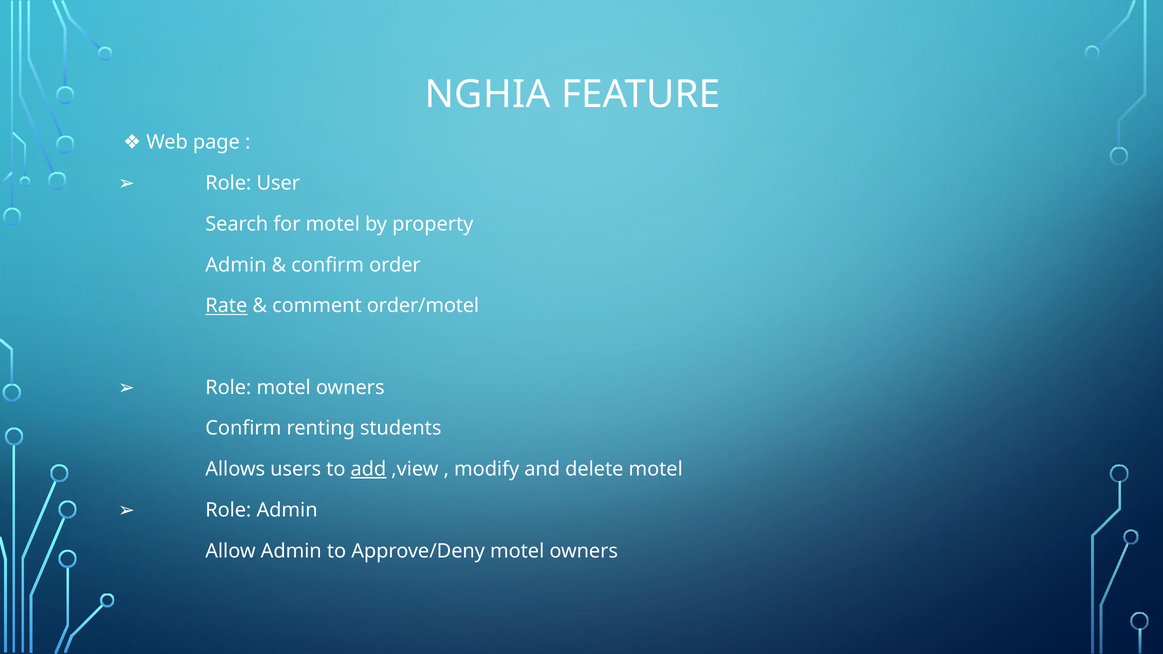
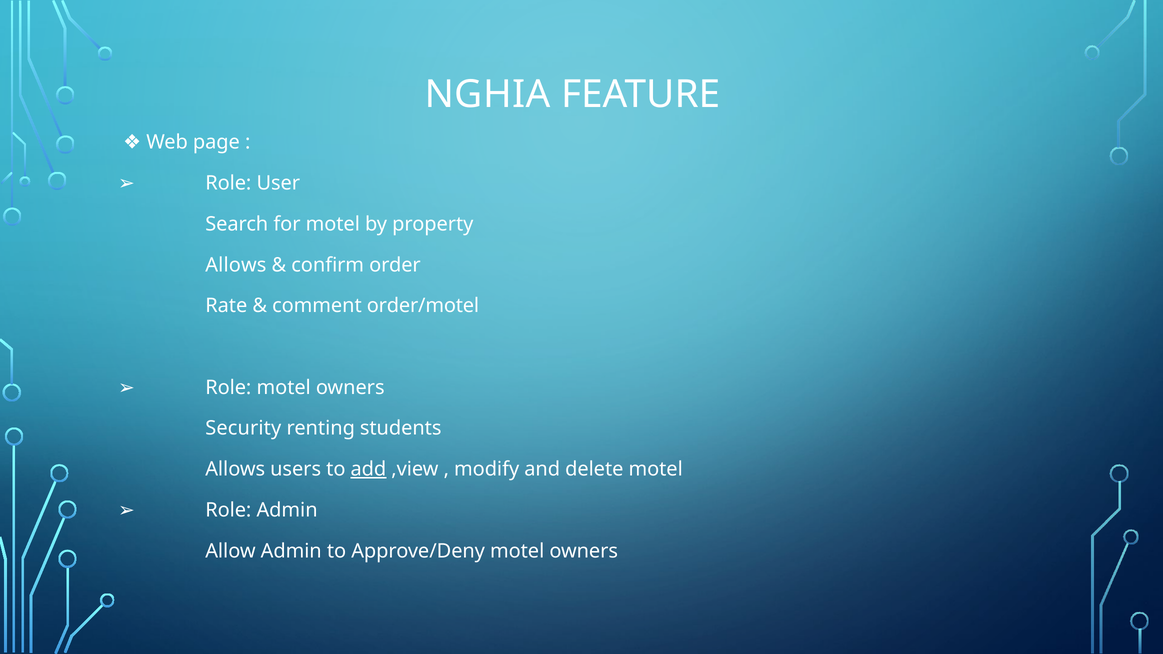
Admin at (236, 265): Admin -> Allows
Rate underline: present -> none
Confirm at (243, 428): Confirm -> Security
